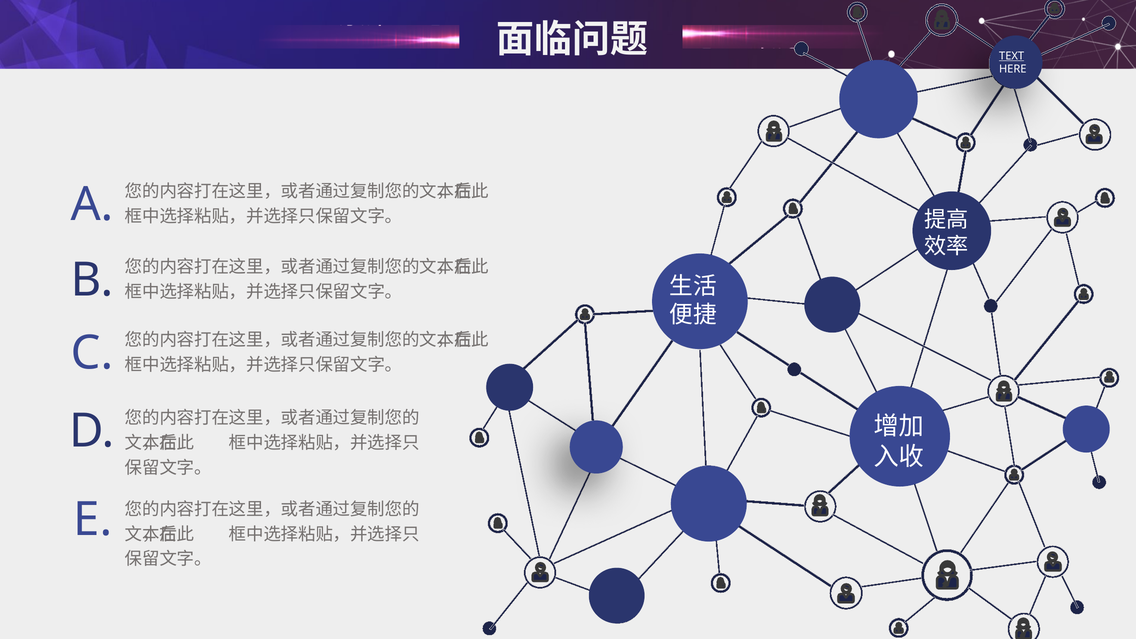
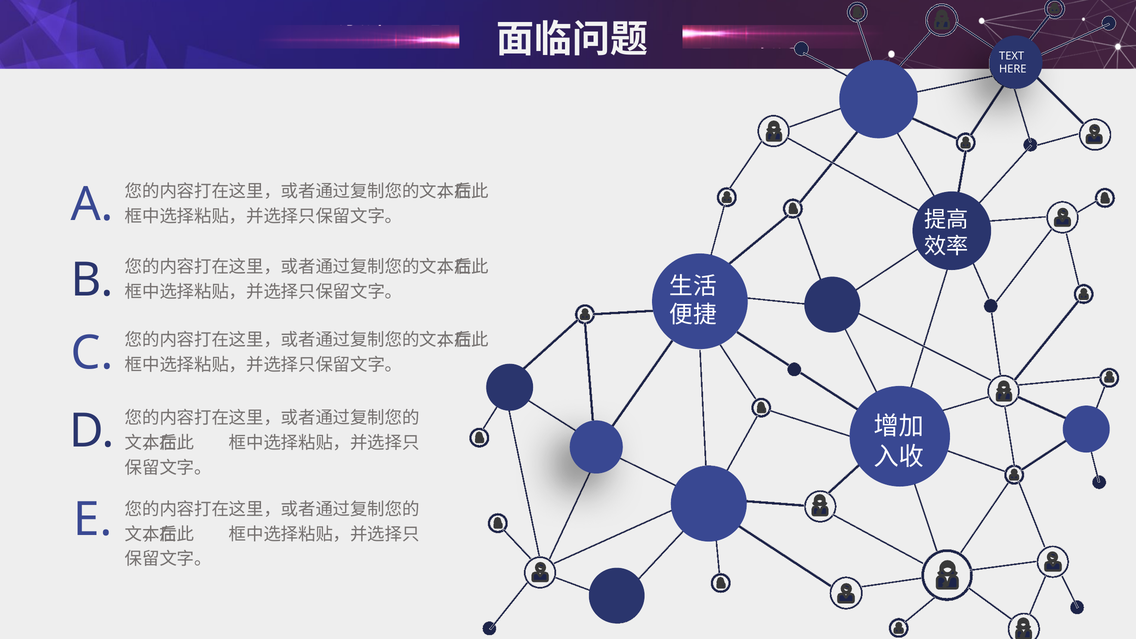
TEXT underline: present -> none
